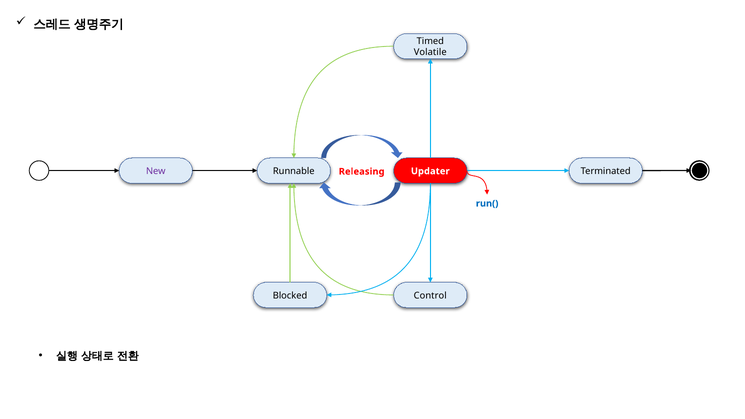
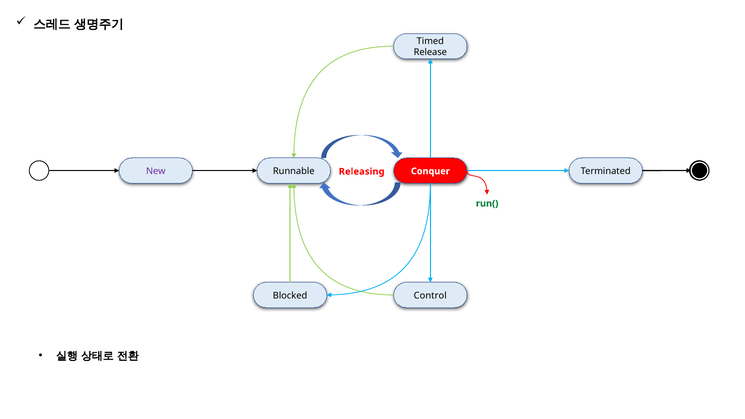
Volatile: Volatile -> Release
Updater: Updater -> Conquer
run( colour: blue -> green
